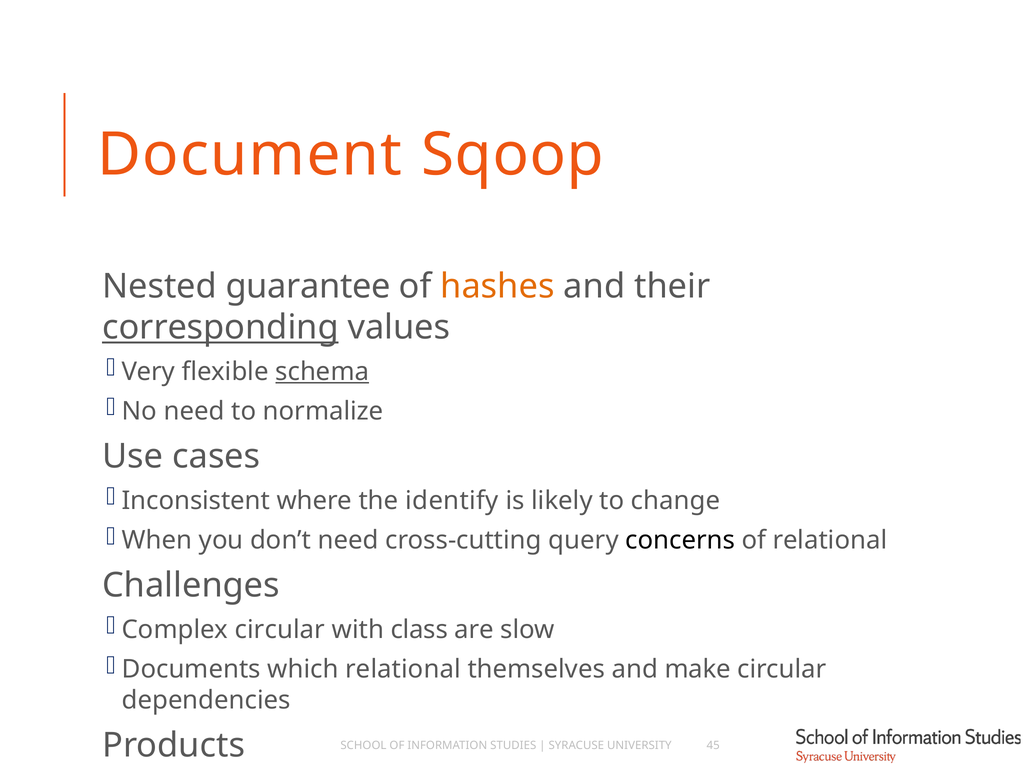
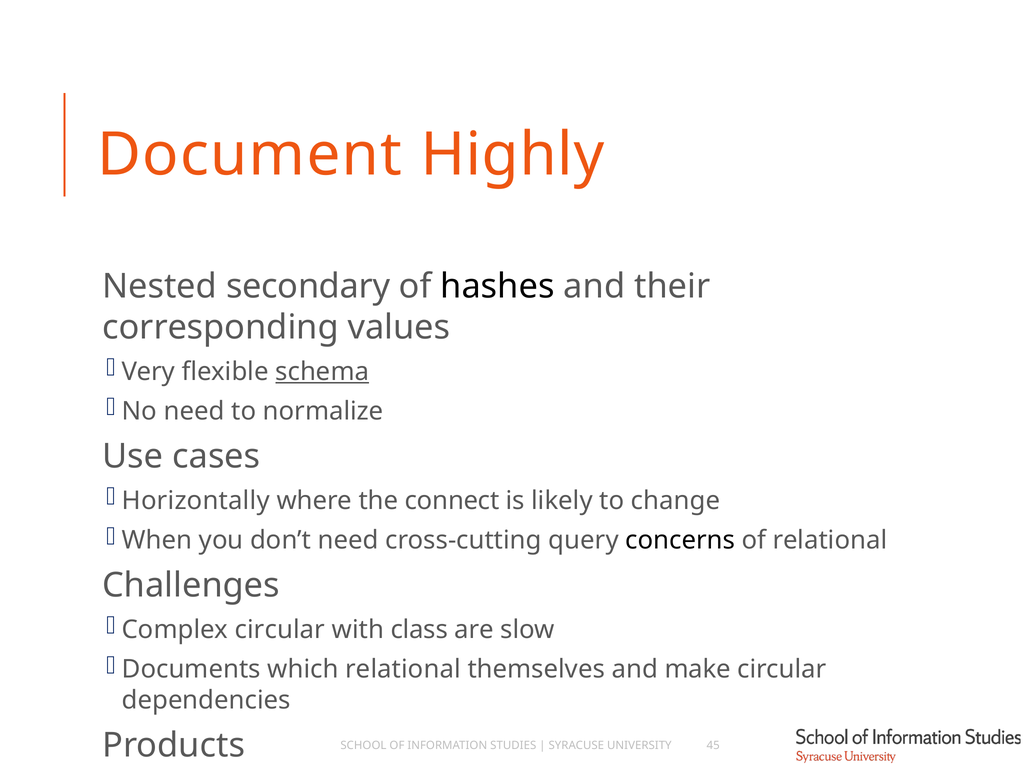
Sqoop: Sqoop -> Highly
guarantee: guarantee -> secondary
hashes colour: orange -> black
corresponding underline: present -> none
Inconsistent: Inconsistent -> Horizontally
identify: identify -> connect
